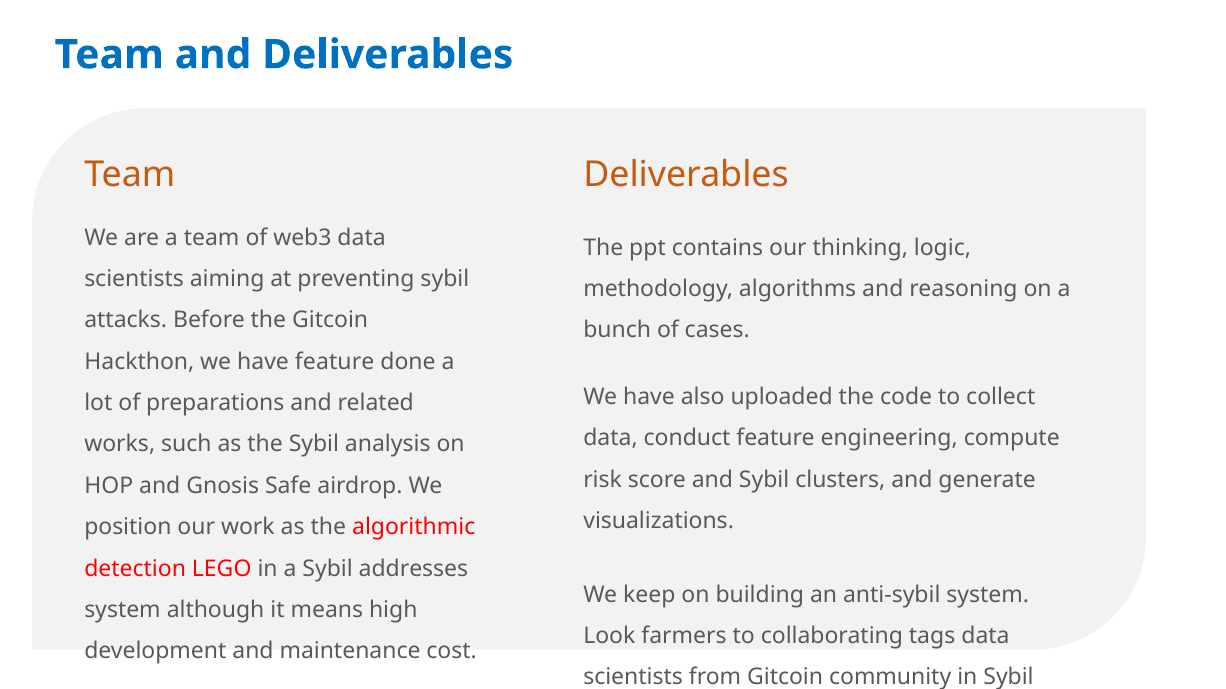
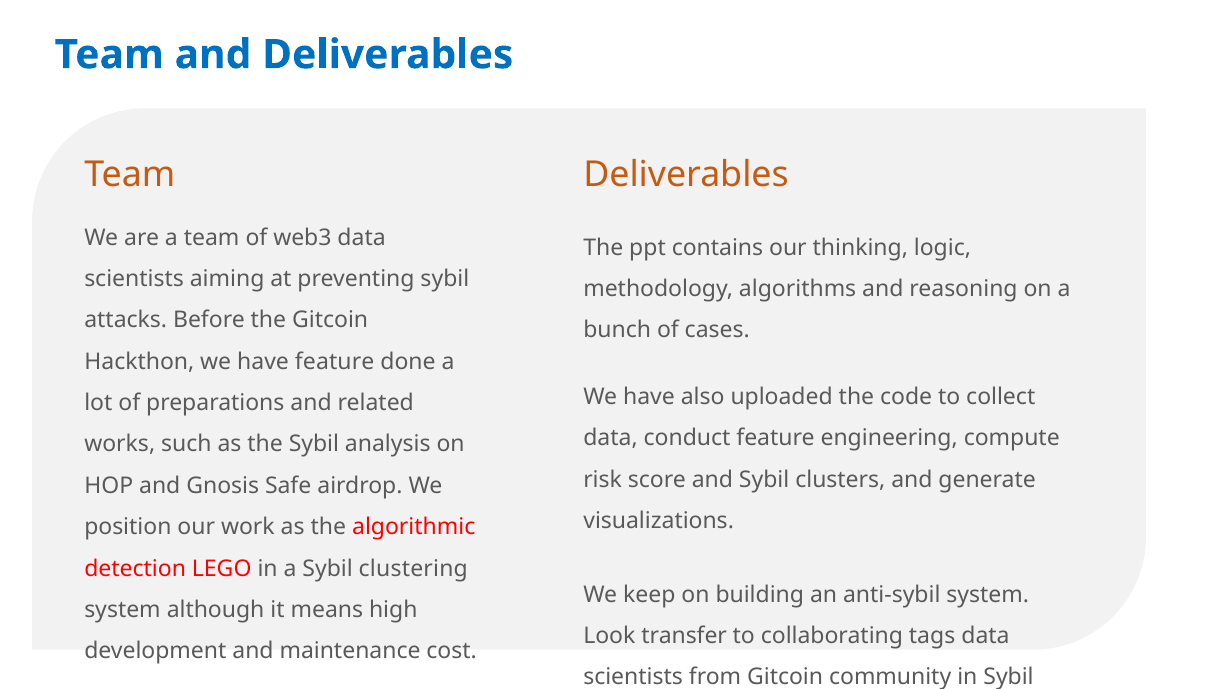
addresses: addresses -> clustering
farmers: farmers -> transfer
